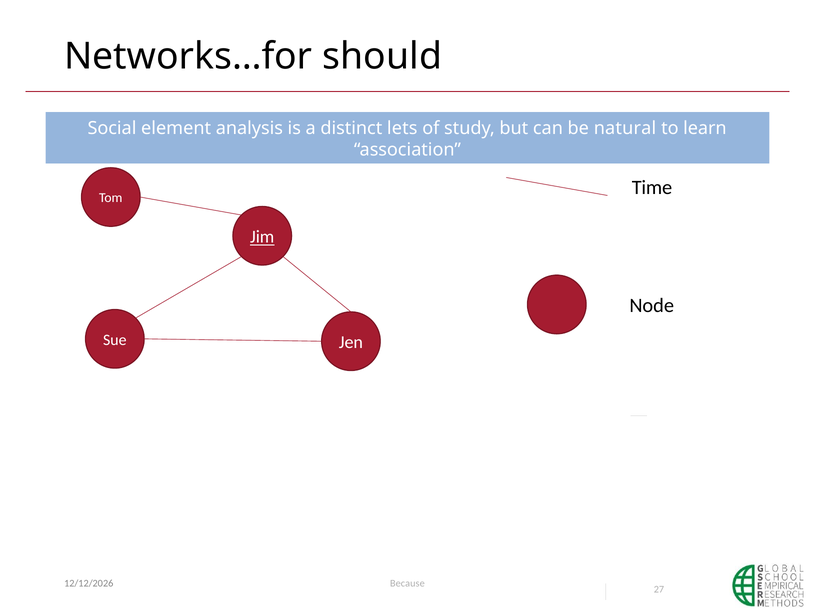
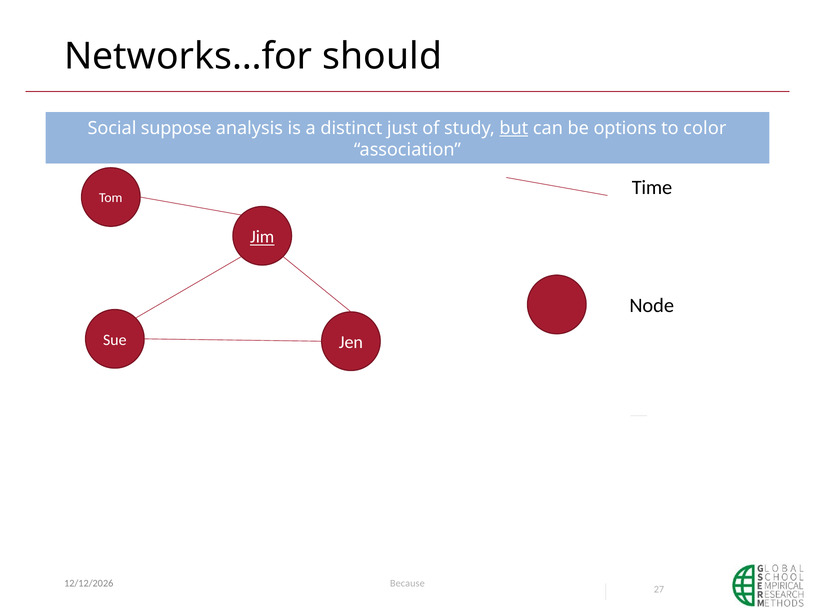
element: element -> suppose
lets: lets -> just
but underline: none -> present
natural: natural -> options
learn: learn -> color
